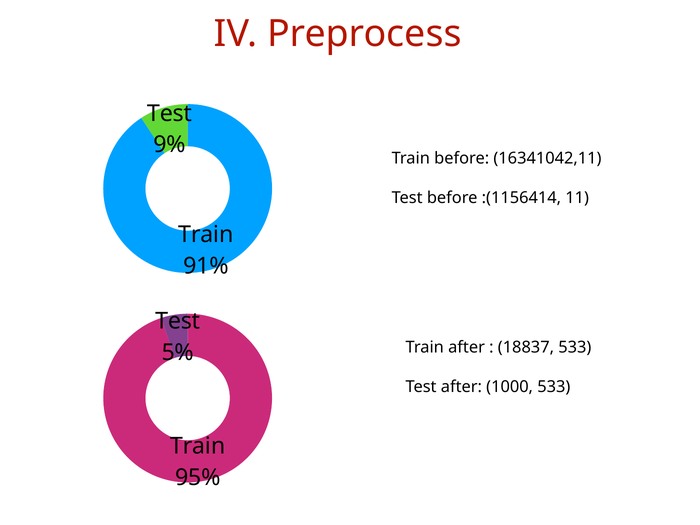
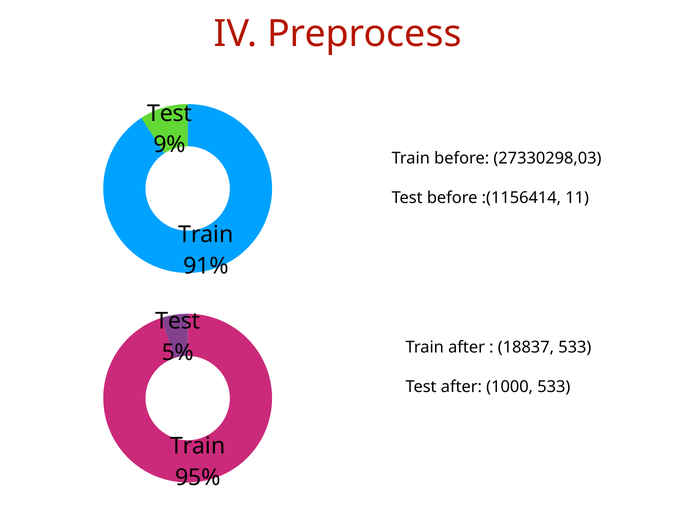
16341042,11: 16341042,11 -> 27330298,03
